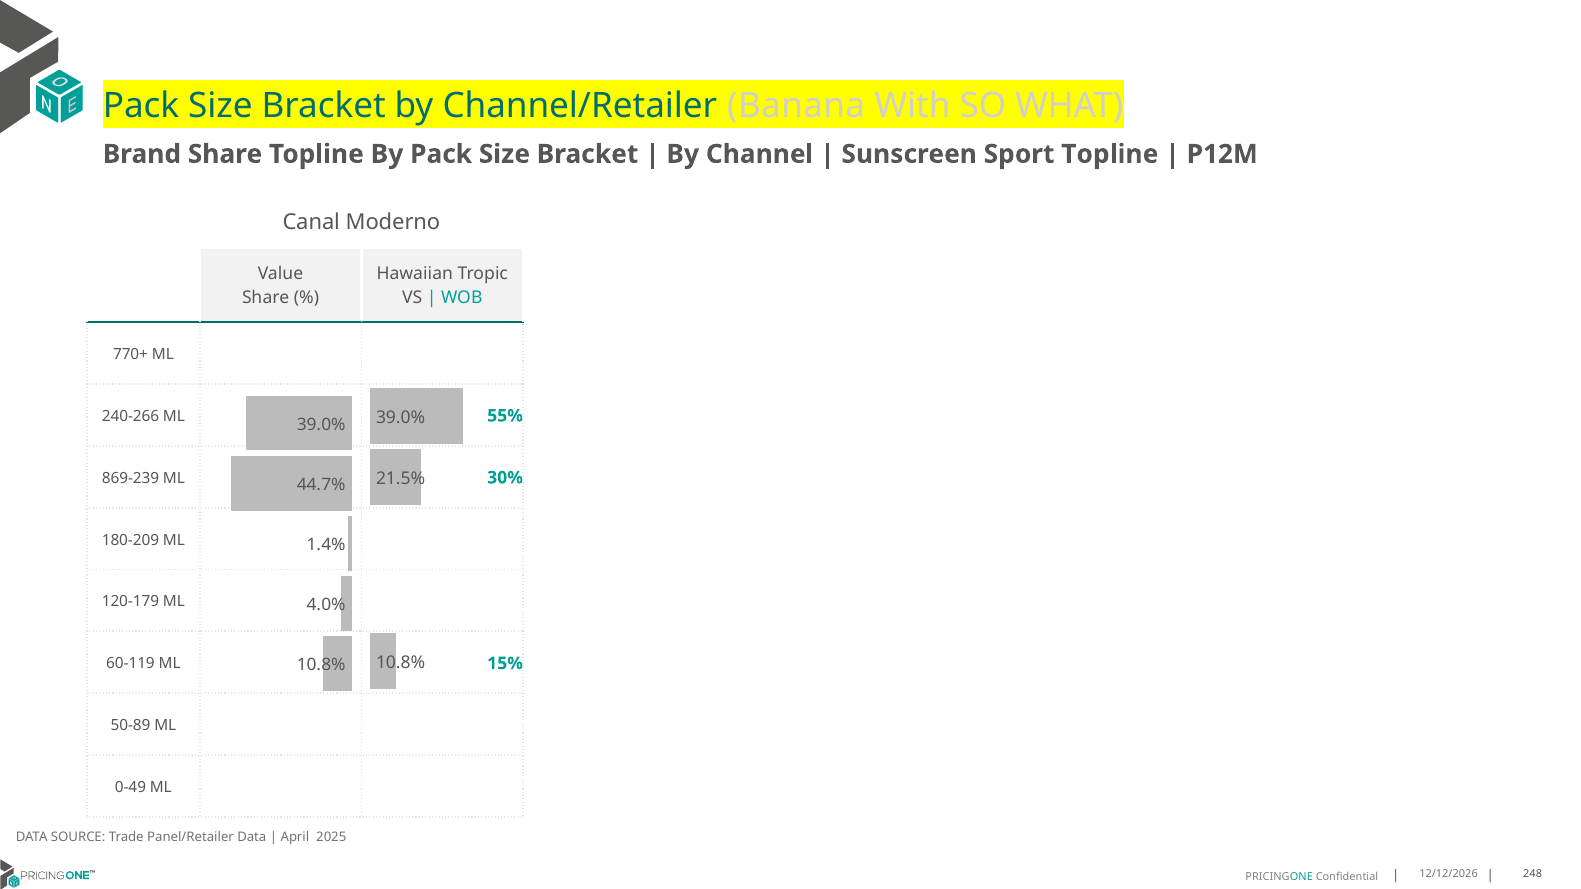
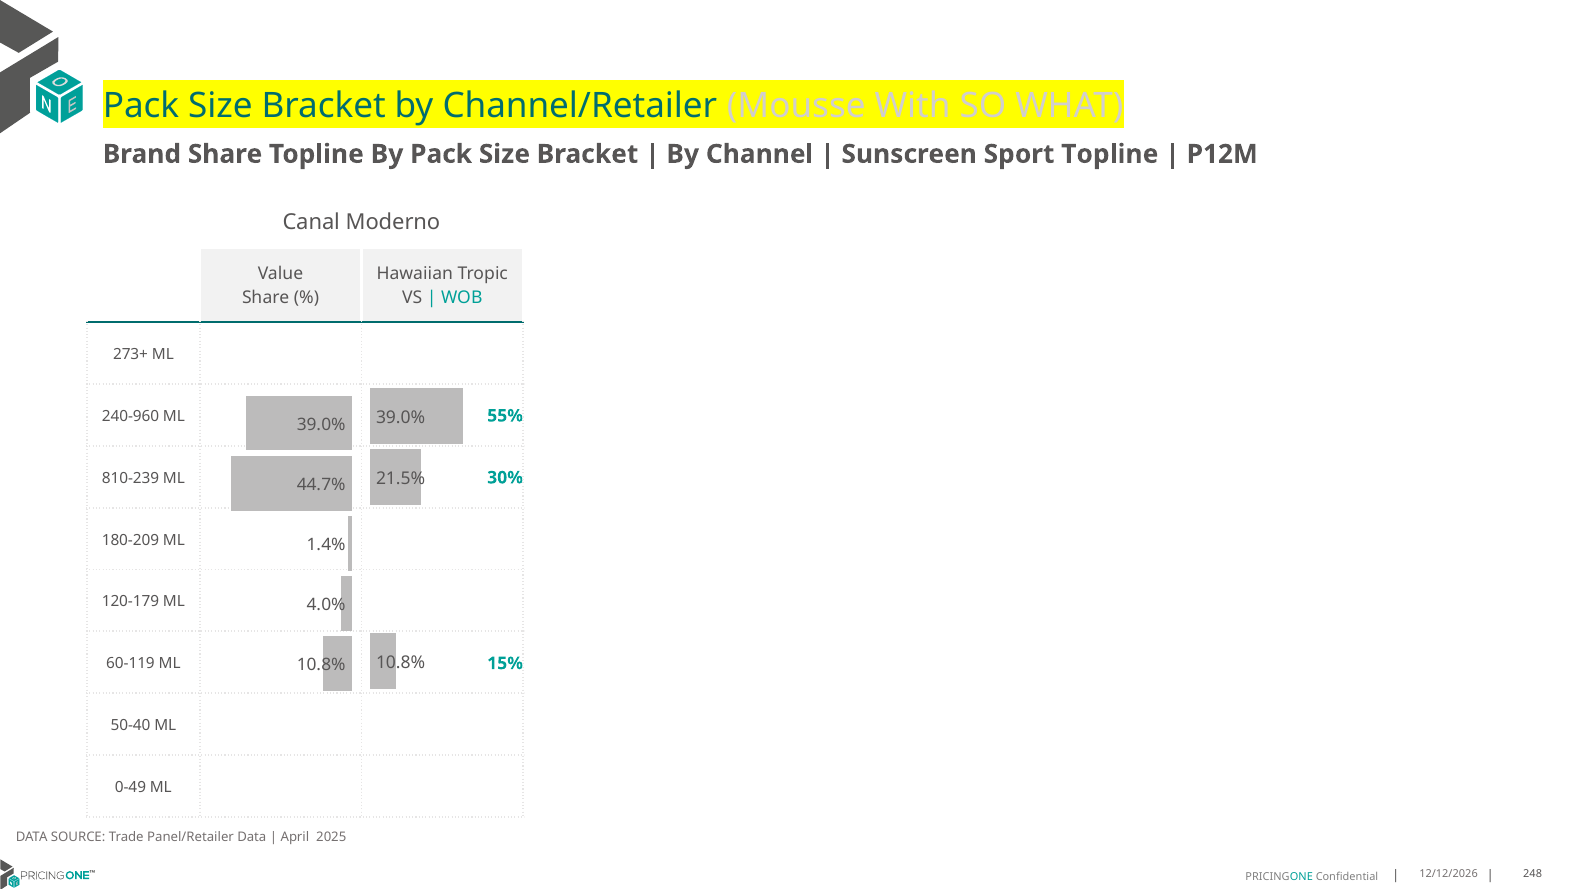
Banana: Banana -> Mousse
770+: 770+ -> 273+
240-266: 240-266 -> 240-960
869-239: 869-239 -> 810-239
50-89: 50-89 -> 50-40
